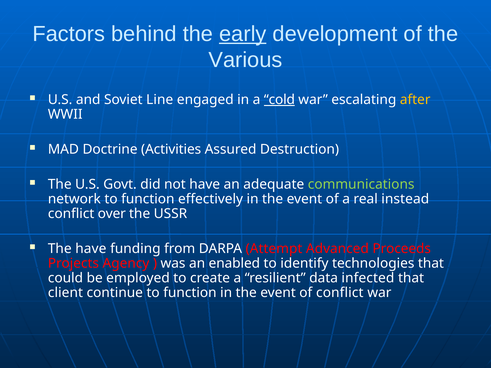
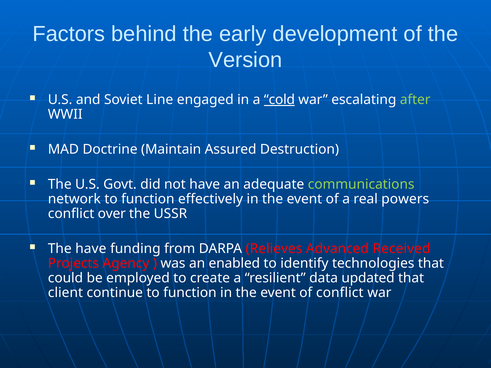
early underline: present -> none
Various: Various -> Version
after colour: yellow -> light green
Activities: Activities -> Maintain
instead: instead -> powers
Attempt: Attempt -> Relieves
Proceeds: Proceeds -> Received
infected: infected -> updated
